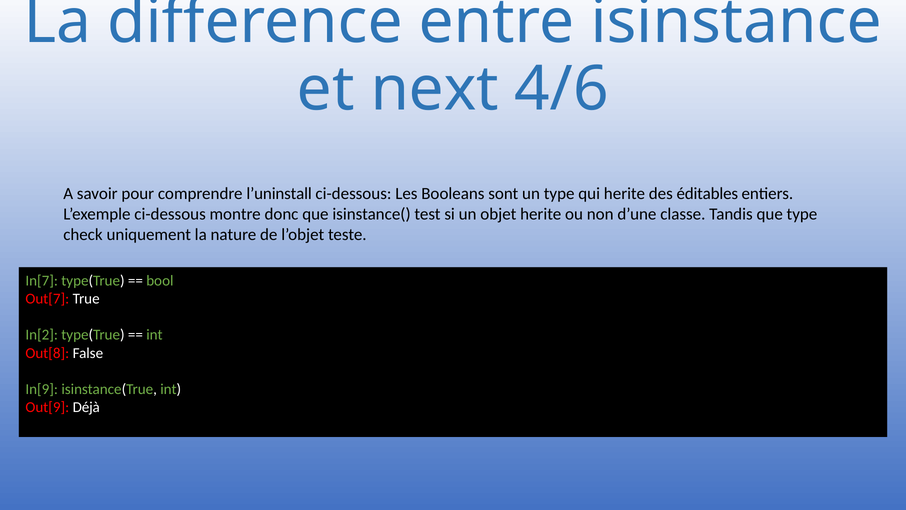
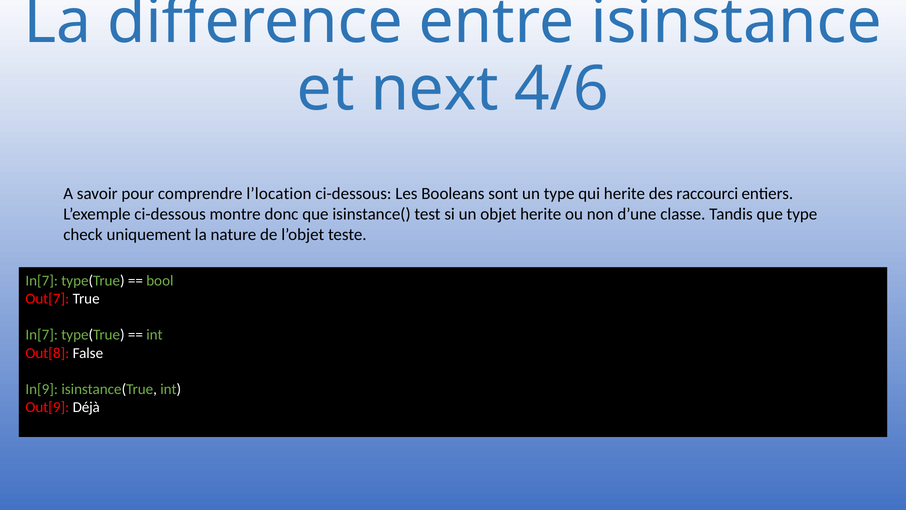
l’uninstall: l’uninstall -> l’location
éditables: éditables -> raccourci
In[2 at (42, 335): In[2 -> In[7
